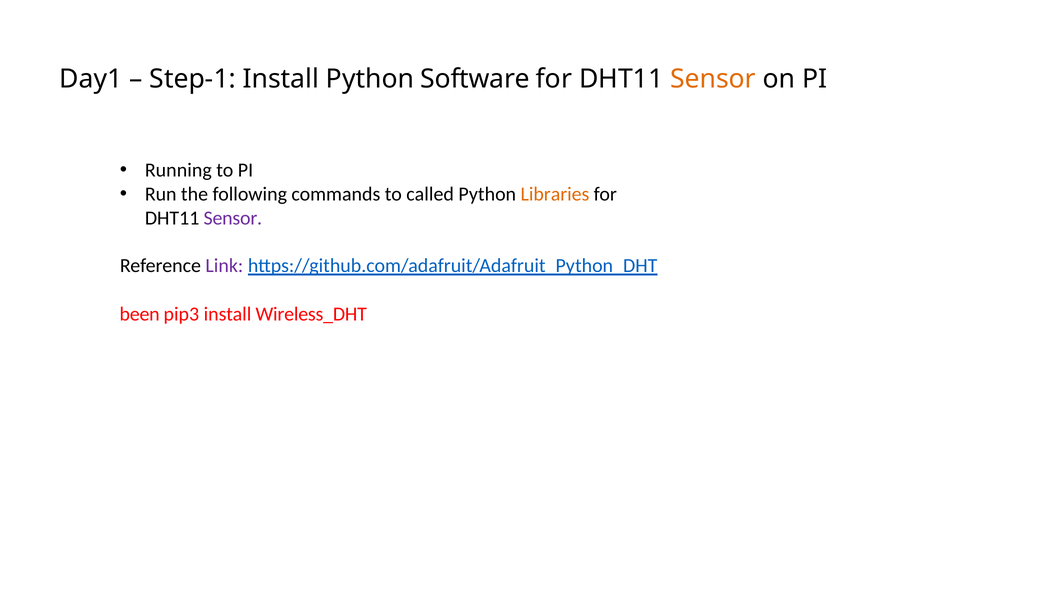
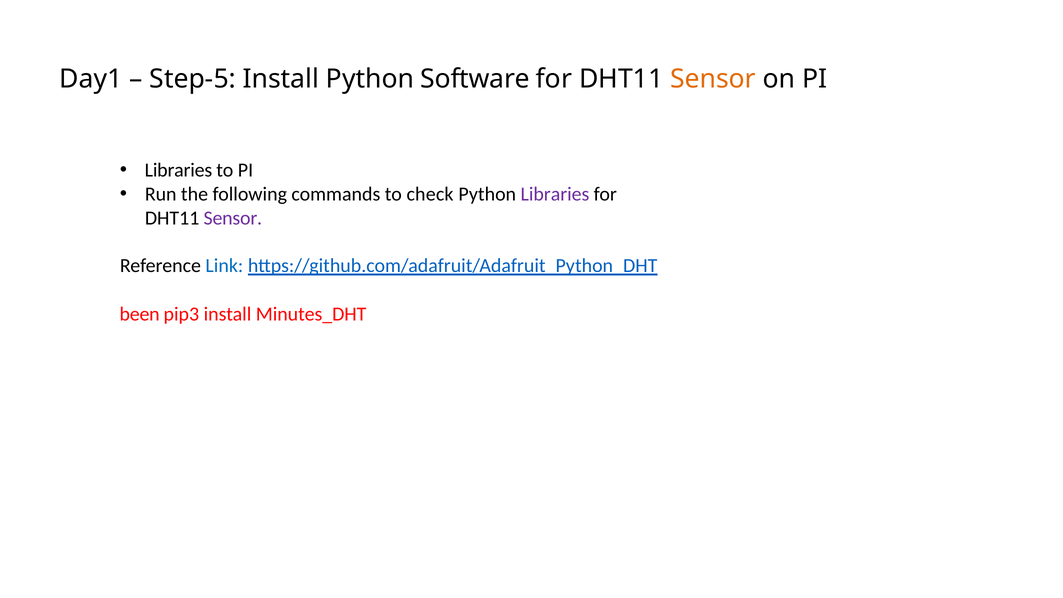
Step-1: Step-1 -> Step-5
Running at (178, 170): Running -> Libraries
called: called -> check
Libraries at (555, 194) colour: orange -> purple
Link colour: purple -> blue
Wireless_DHT: Wireless_DHT -> Minutes_DHT
